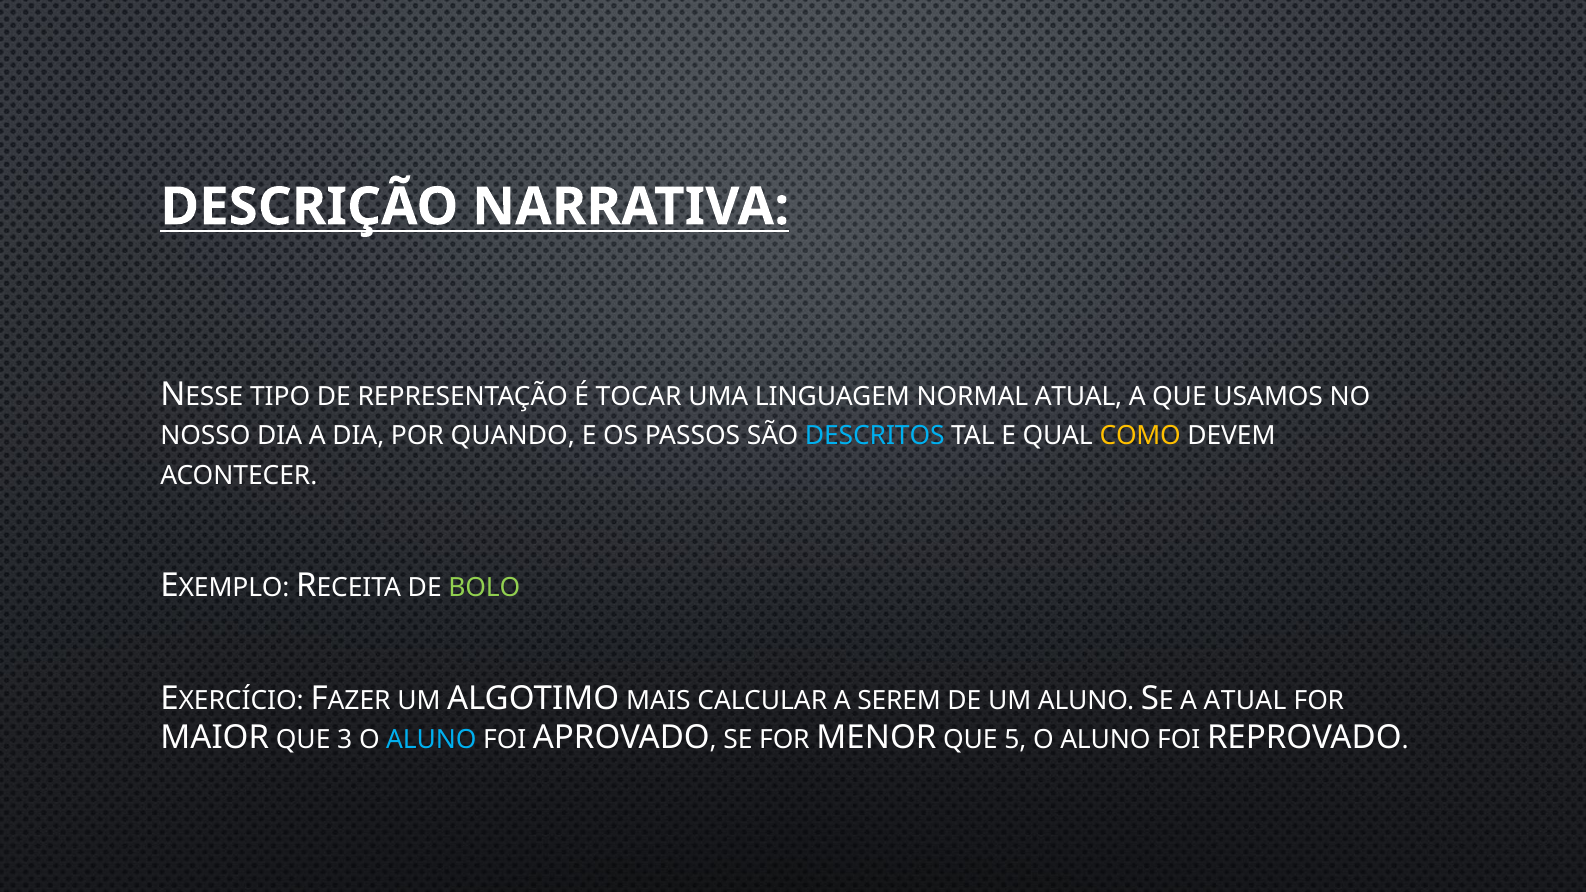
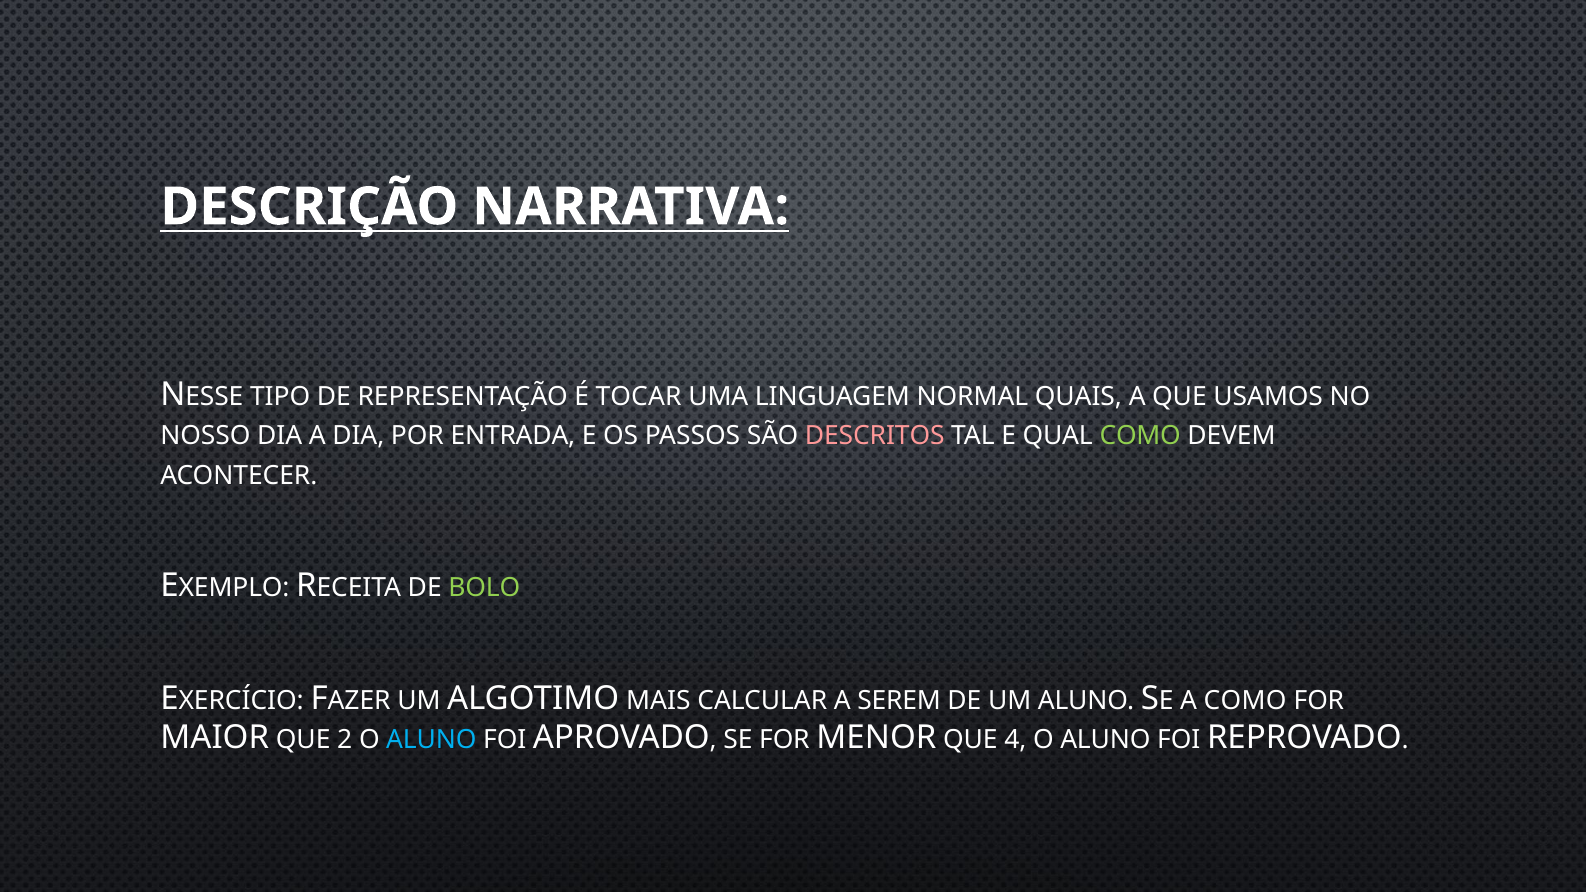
NORMAL ATUAL: ATUAL -> QUAIS
QUANDO: QUANDO -> ENTRADA
DESCRITOS colour: light blue -> pink
COMO at (1140, 436) colour: yellow -> light green
A ATUAL: ATUAL -> COMO
3: 3 -> 2
5: 5 -> 4
